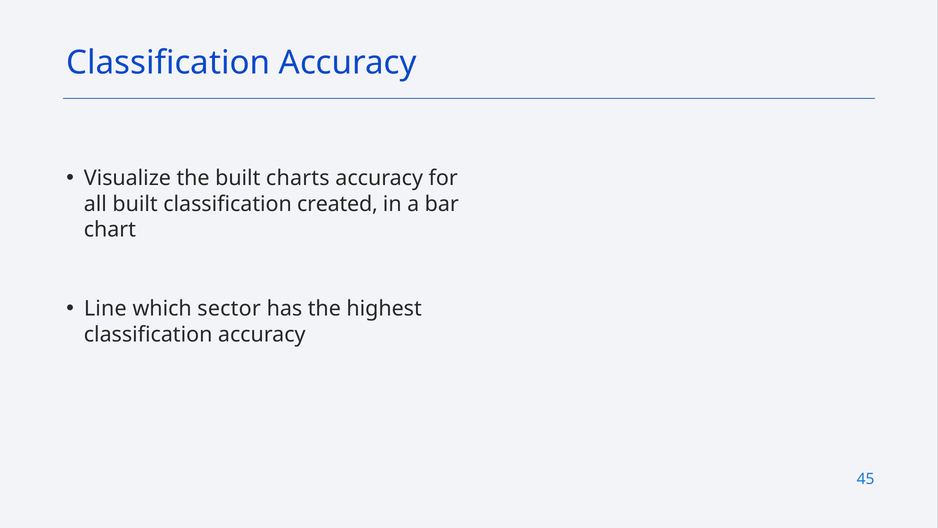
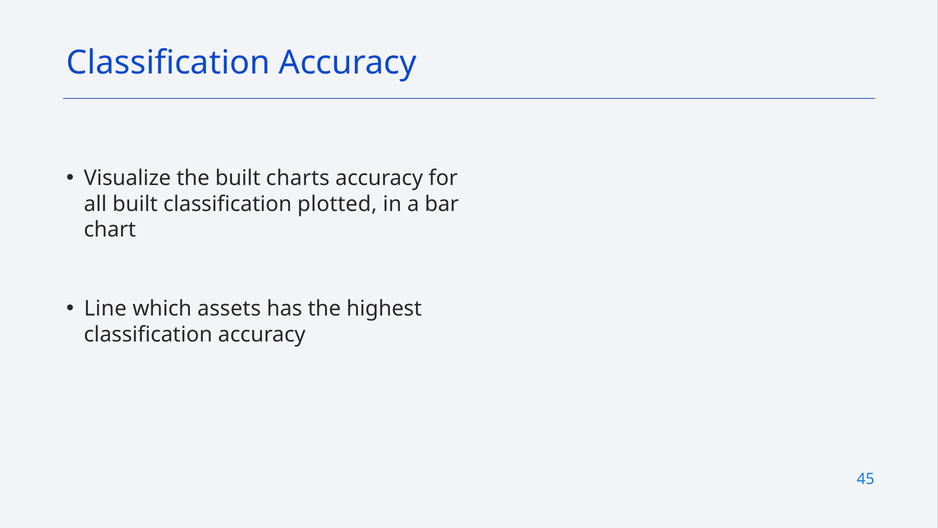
created: created -> plotted
sector: sector -> assets
